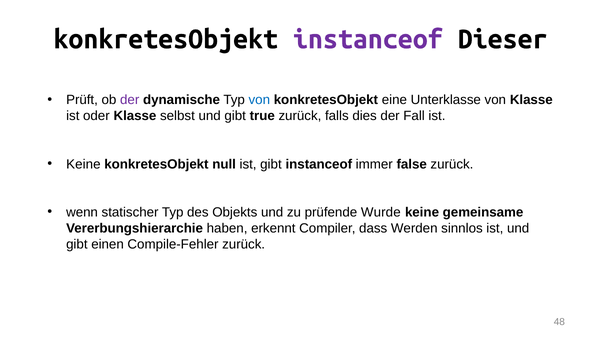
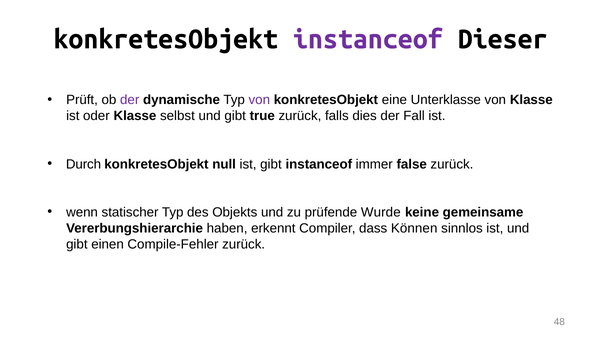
von at (259, 100) colour: blue -> purple
Keine at (83, 164): Keine -> Durch
Werden: Werden -> Können
